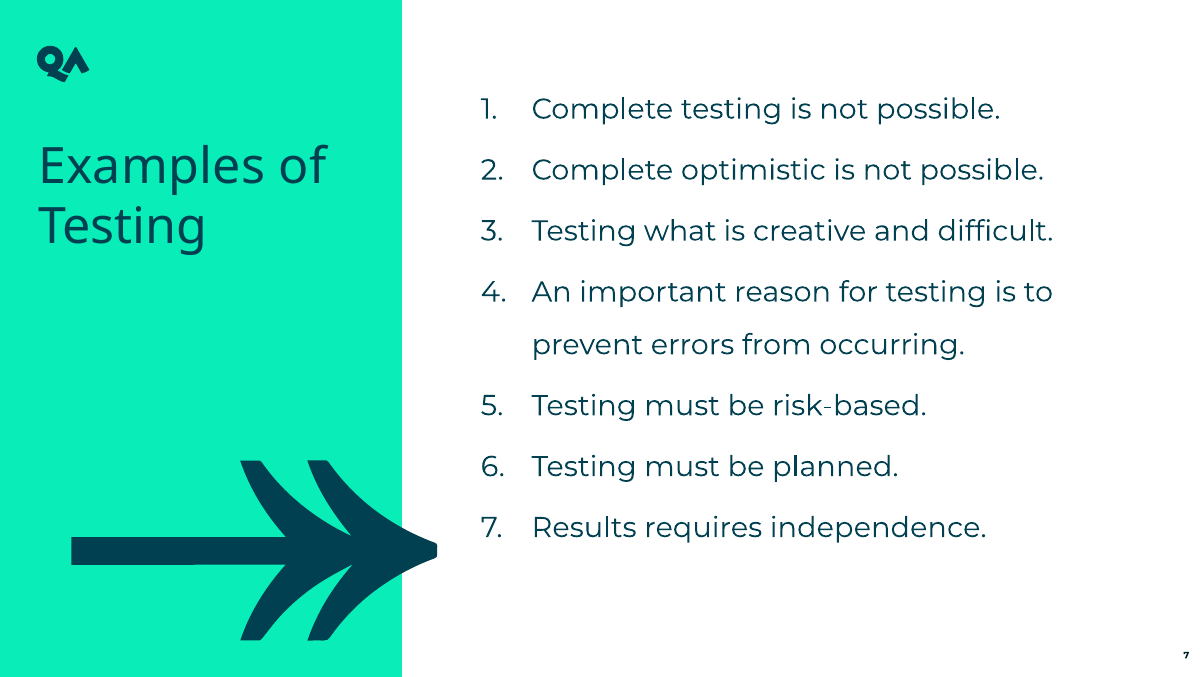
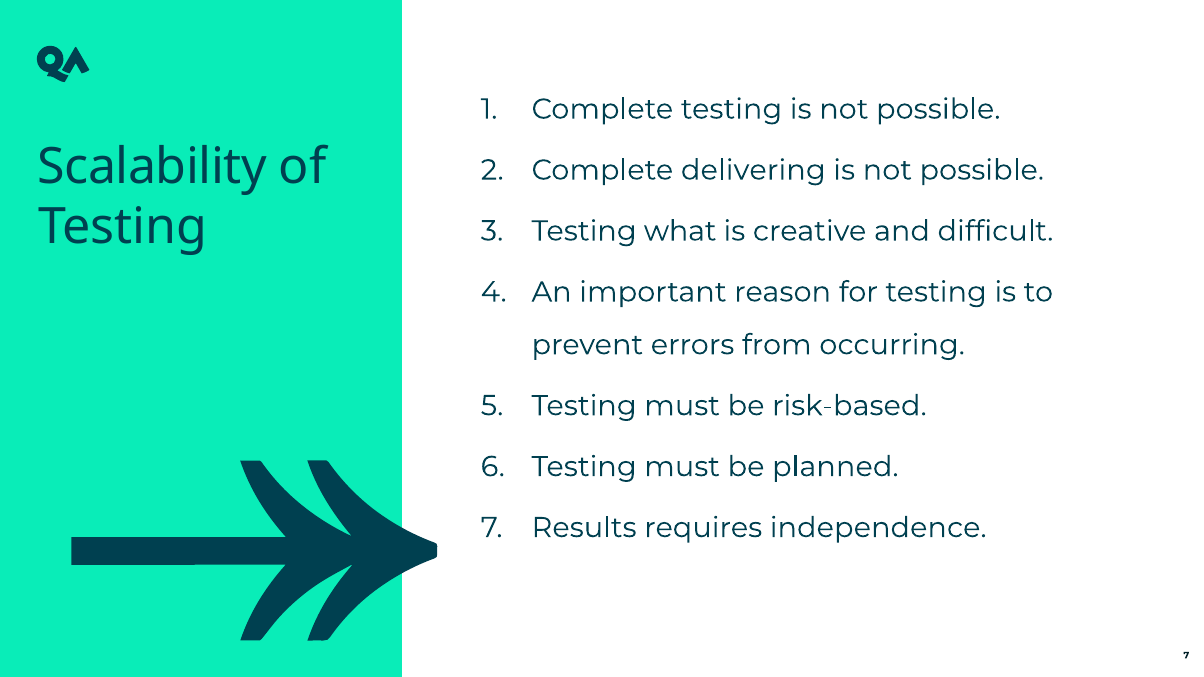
Examples: Examples -> Scalability
optimistic: optimistic -> delivering
